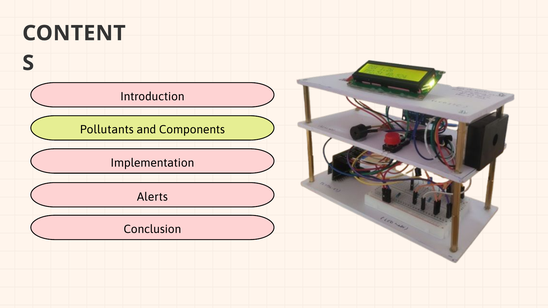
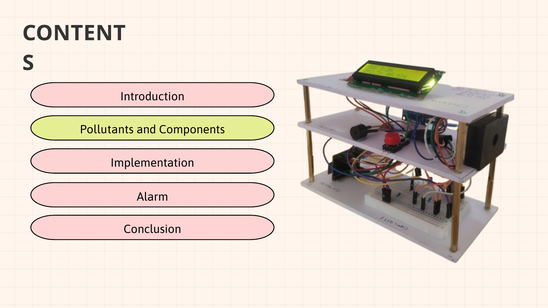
Alerts: Alerts -> Alarm
